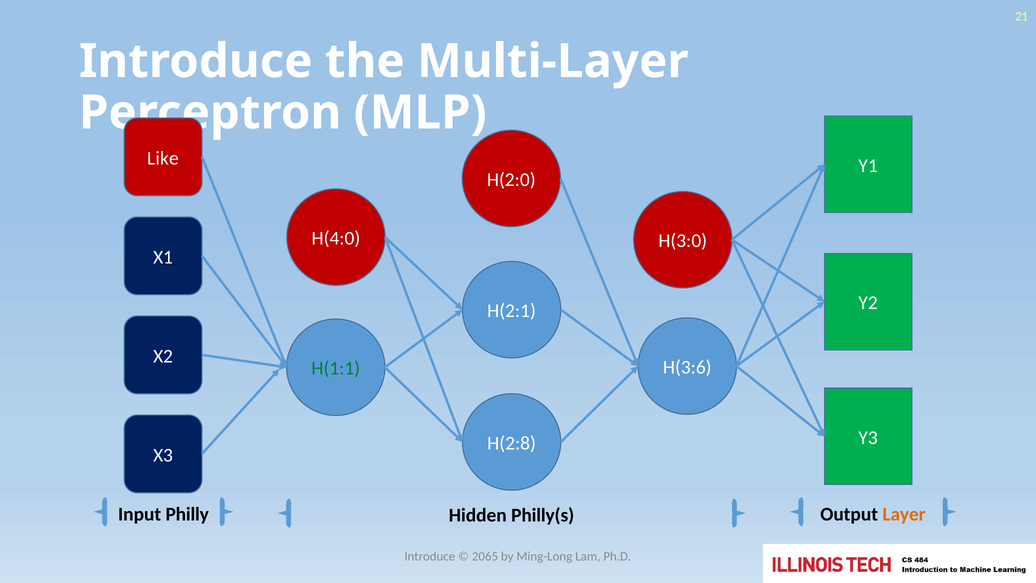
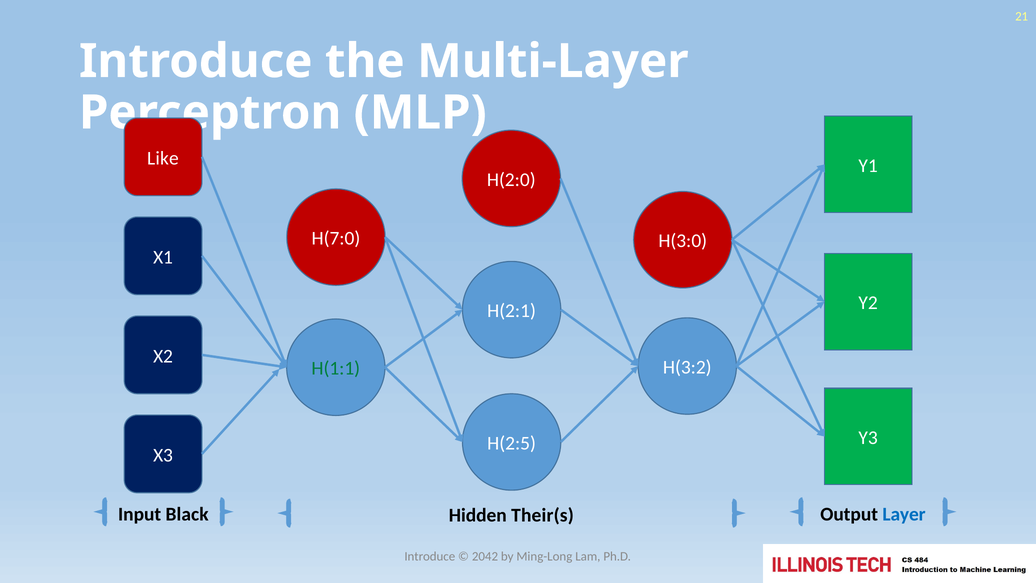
H(4:0: H(4:0 -> H(7:0
H(3:6: H(3:6 -> H(3:2
H(2:8: H(2:8 -> H(2:5
Philly: Philly -> Black
Philly(s: Philly(s -> Their(s
Layer colour: orange -> blue
2065: 2065 -> 2042
